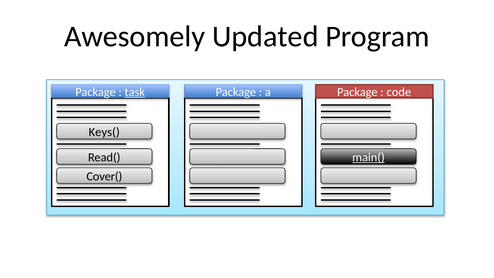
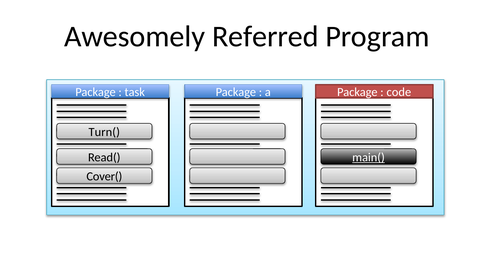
Updated: Updated -> Referred
task underline: present -> none
Keys(: Keys( -> Turn(
